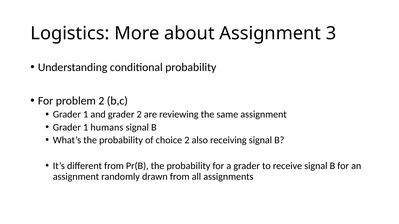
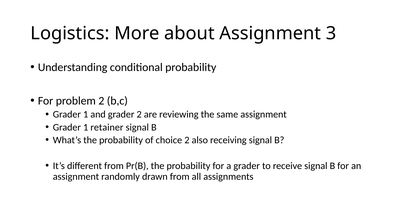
humans: humans -> retainer
